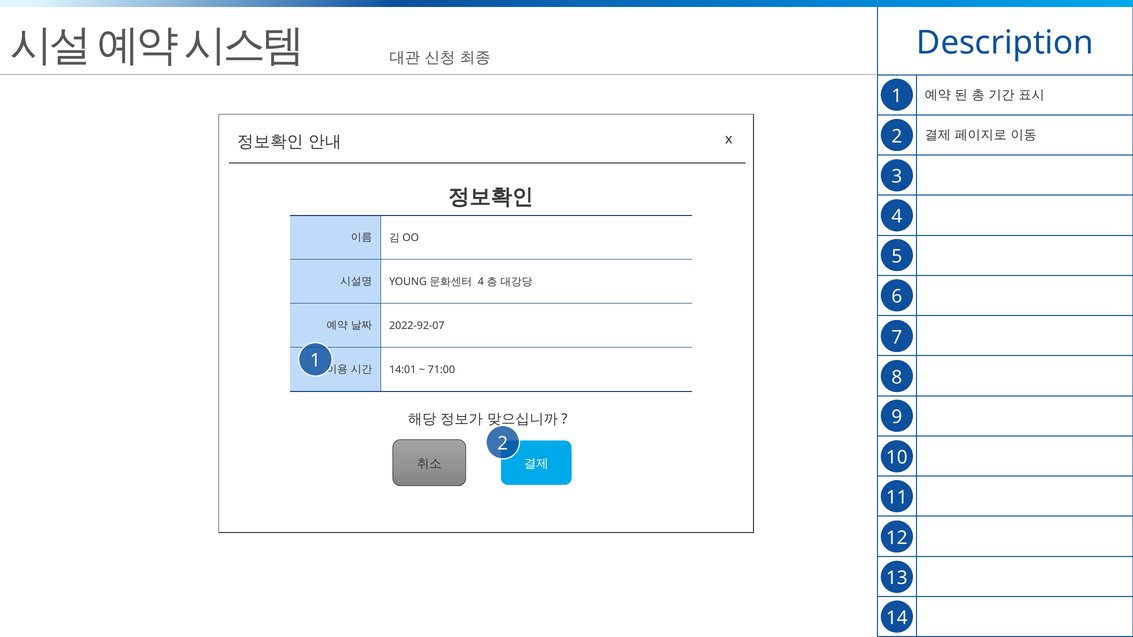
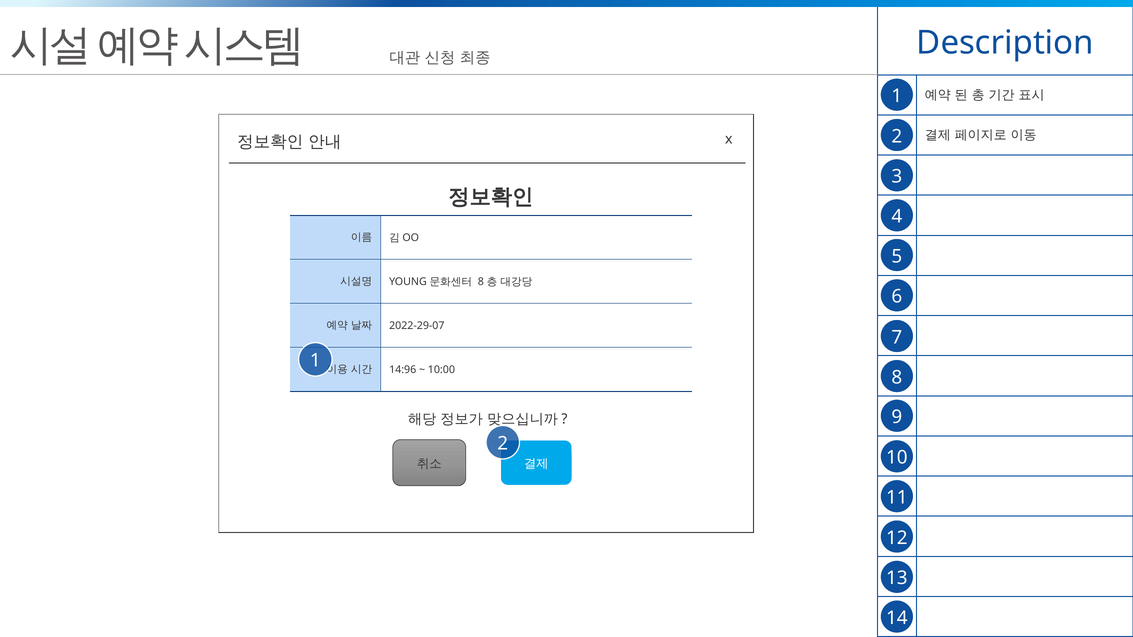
4 at (481, 282): 4 -> 8
2022-92-07: 2022-92-07 -> 2022-29-07
14:01: 14:01 -> 14:96
71:00: 71:00 -> 10:00
